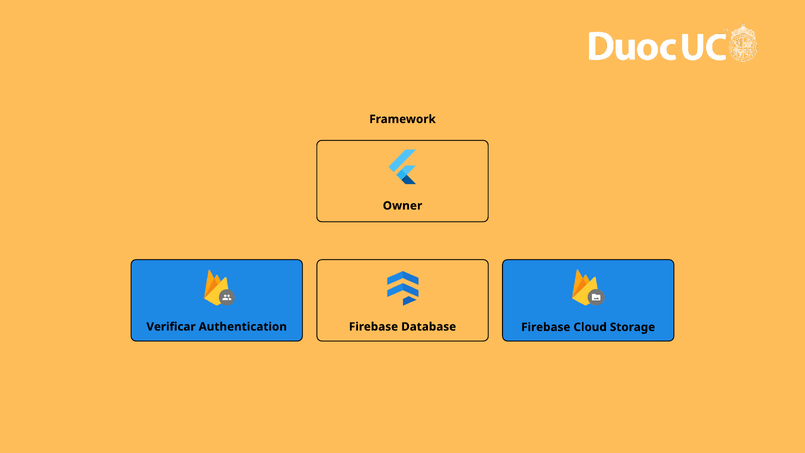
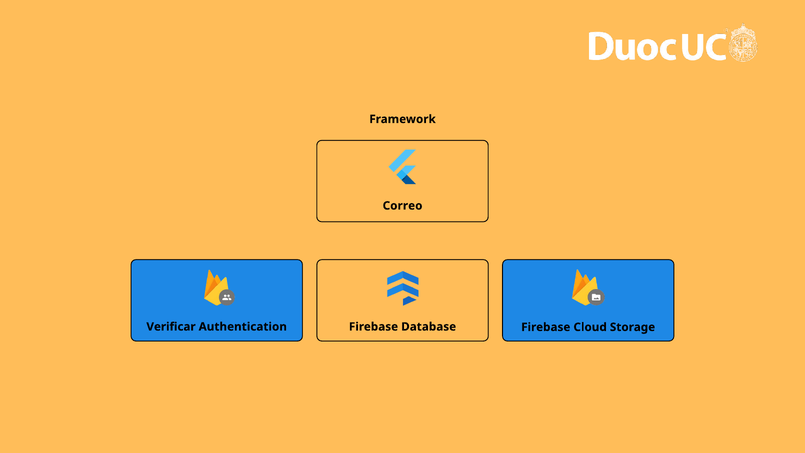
Owner: Owner -> Correo
